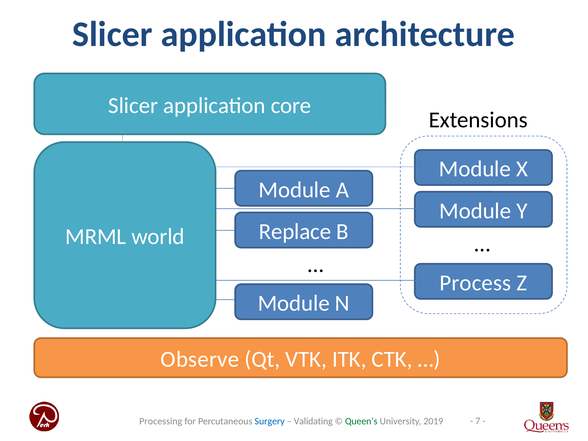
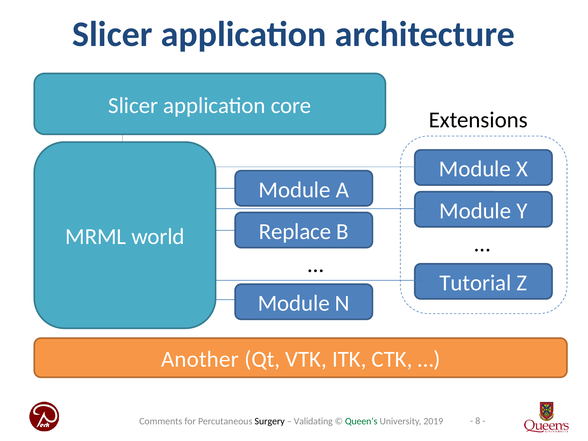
Process: Process -> Tutorial
Observe: Observe -> Another
7: 7 -> 8
Processing: Processing -> Comments
Surgery colour: blue -> black
